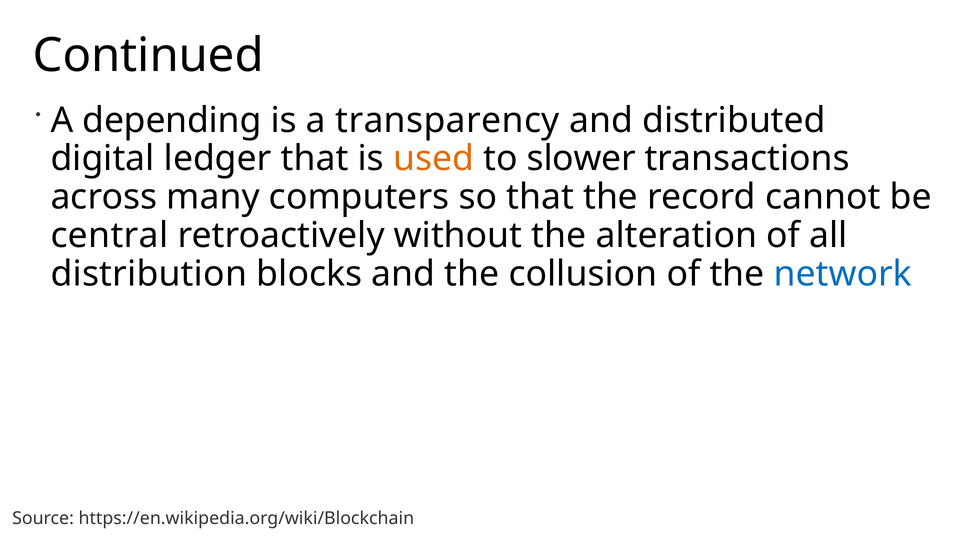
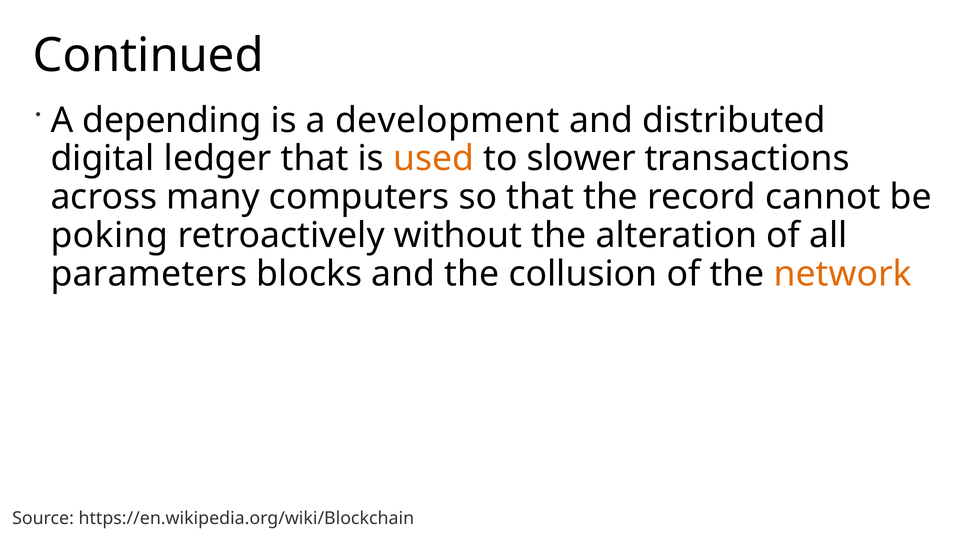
transparency: transparency -> development
central: central -> poking
distribution: distribution -> parameters
network colour: blue -> orange
